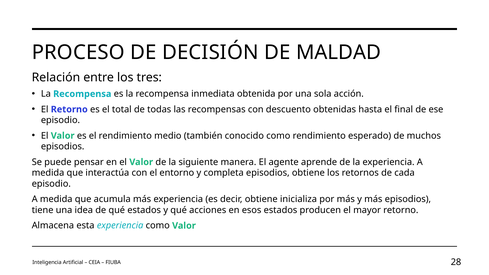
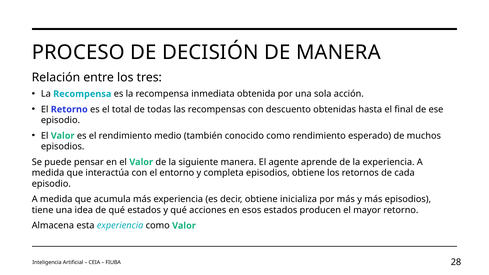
DE MALDAD: MALDAD -> MANERA
